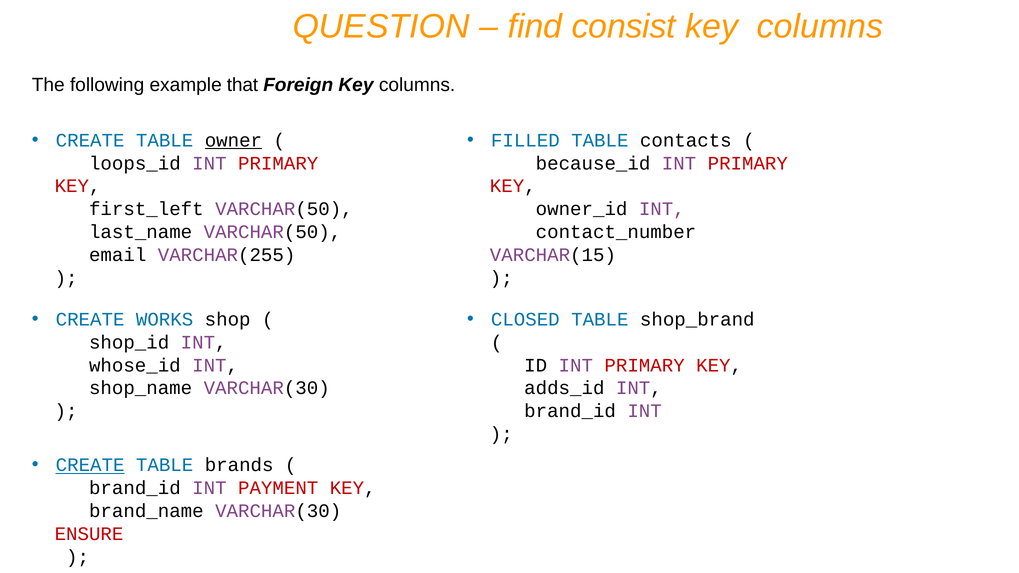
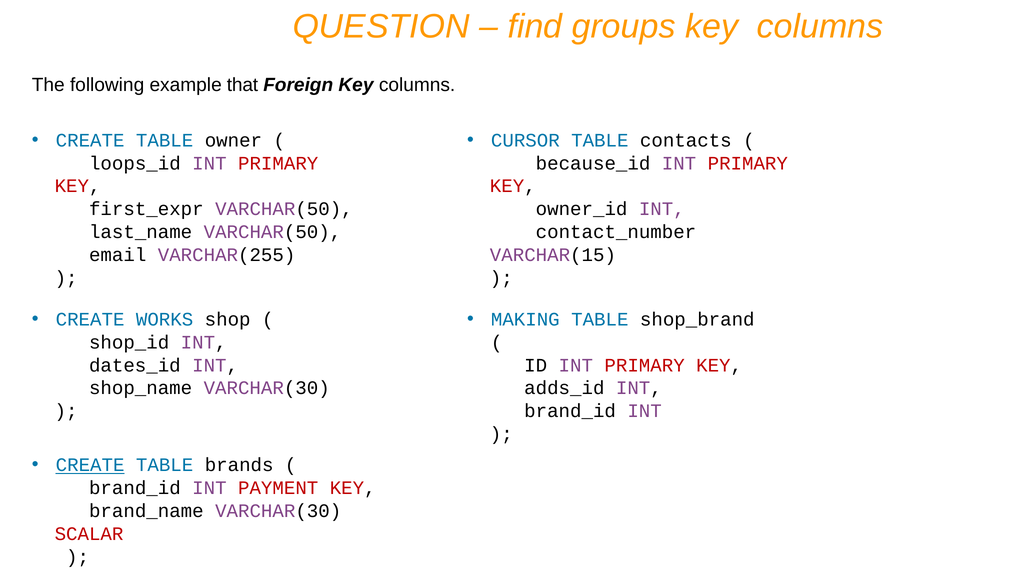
consist: consist -> groups
owner underline: present -> none
FILLED: FILLED -> CURSOR
first_left: first_left -> first_expr
CLOSED: CLOSED -> MAKING
whose_id: whose_id -> dates_id
ENSURE: ENSURE -> SCALAR
